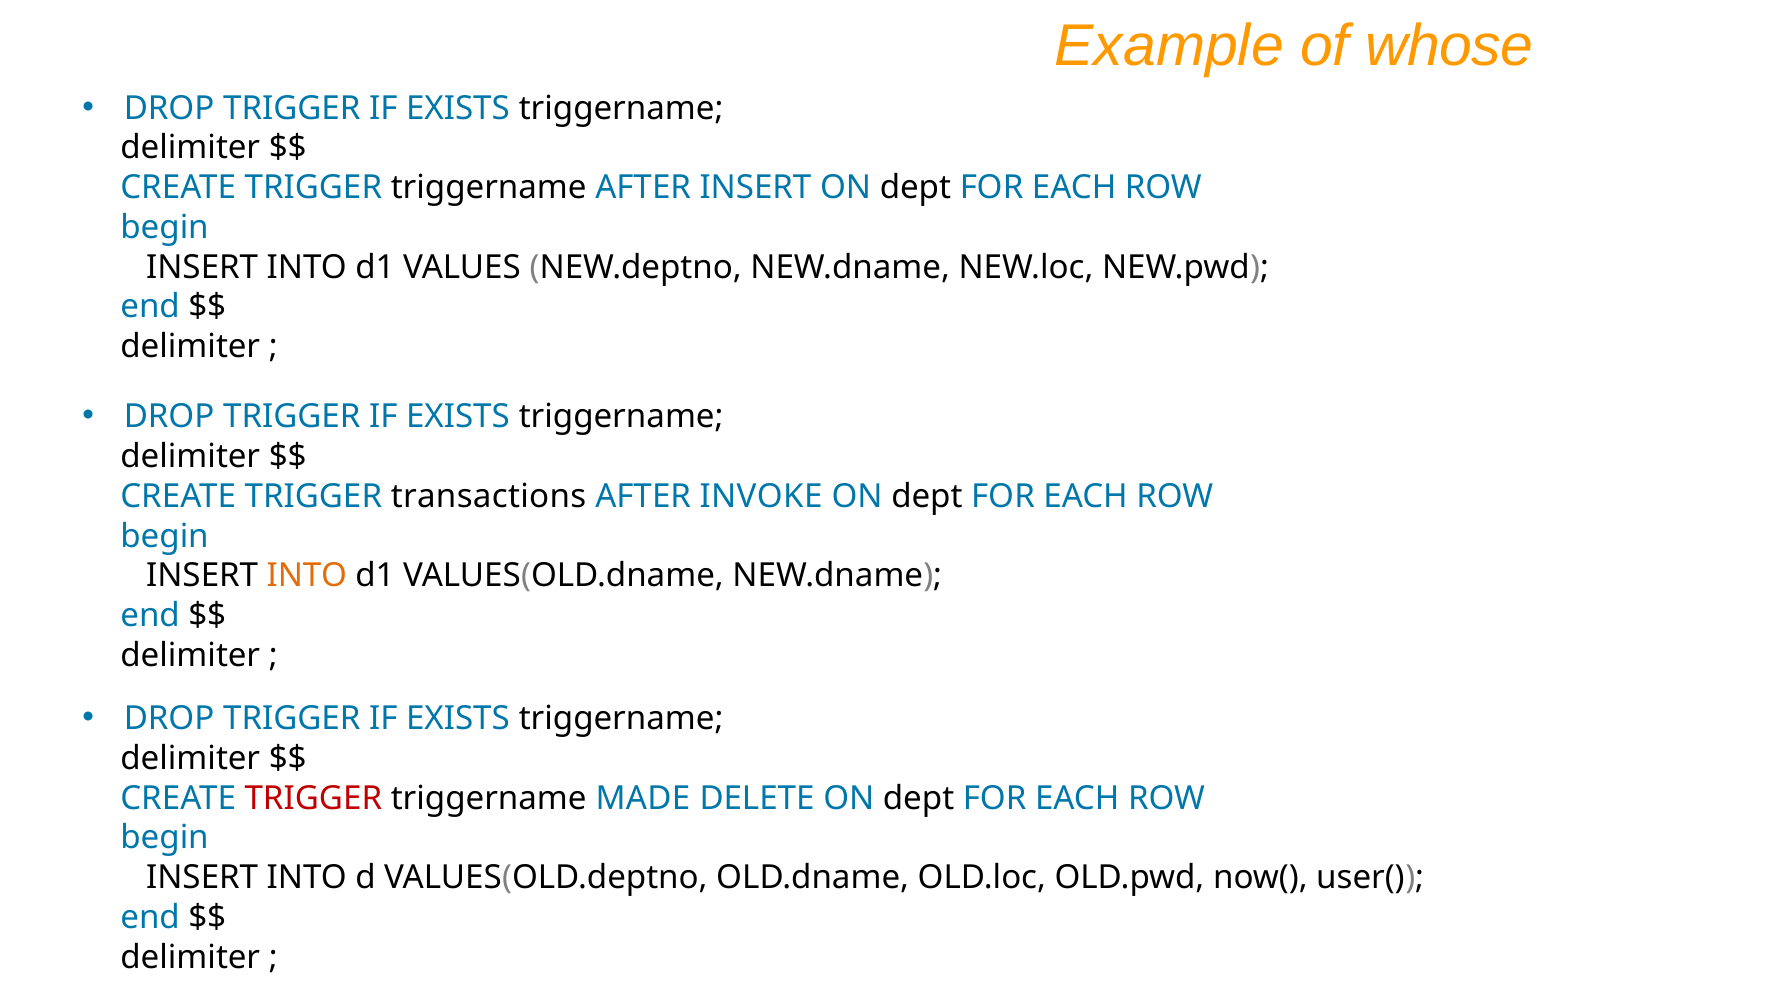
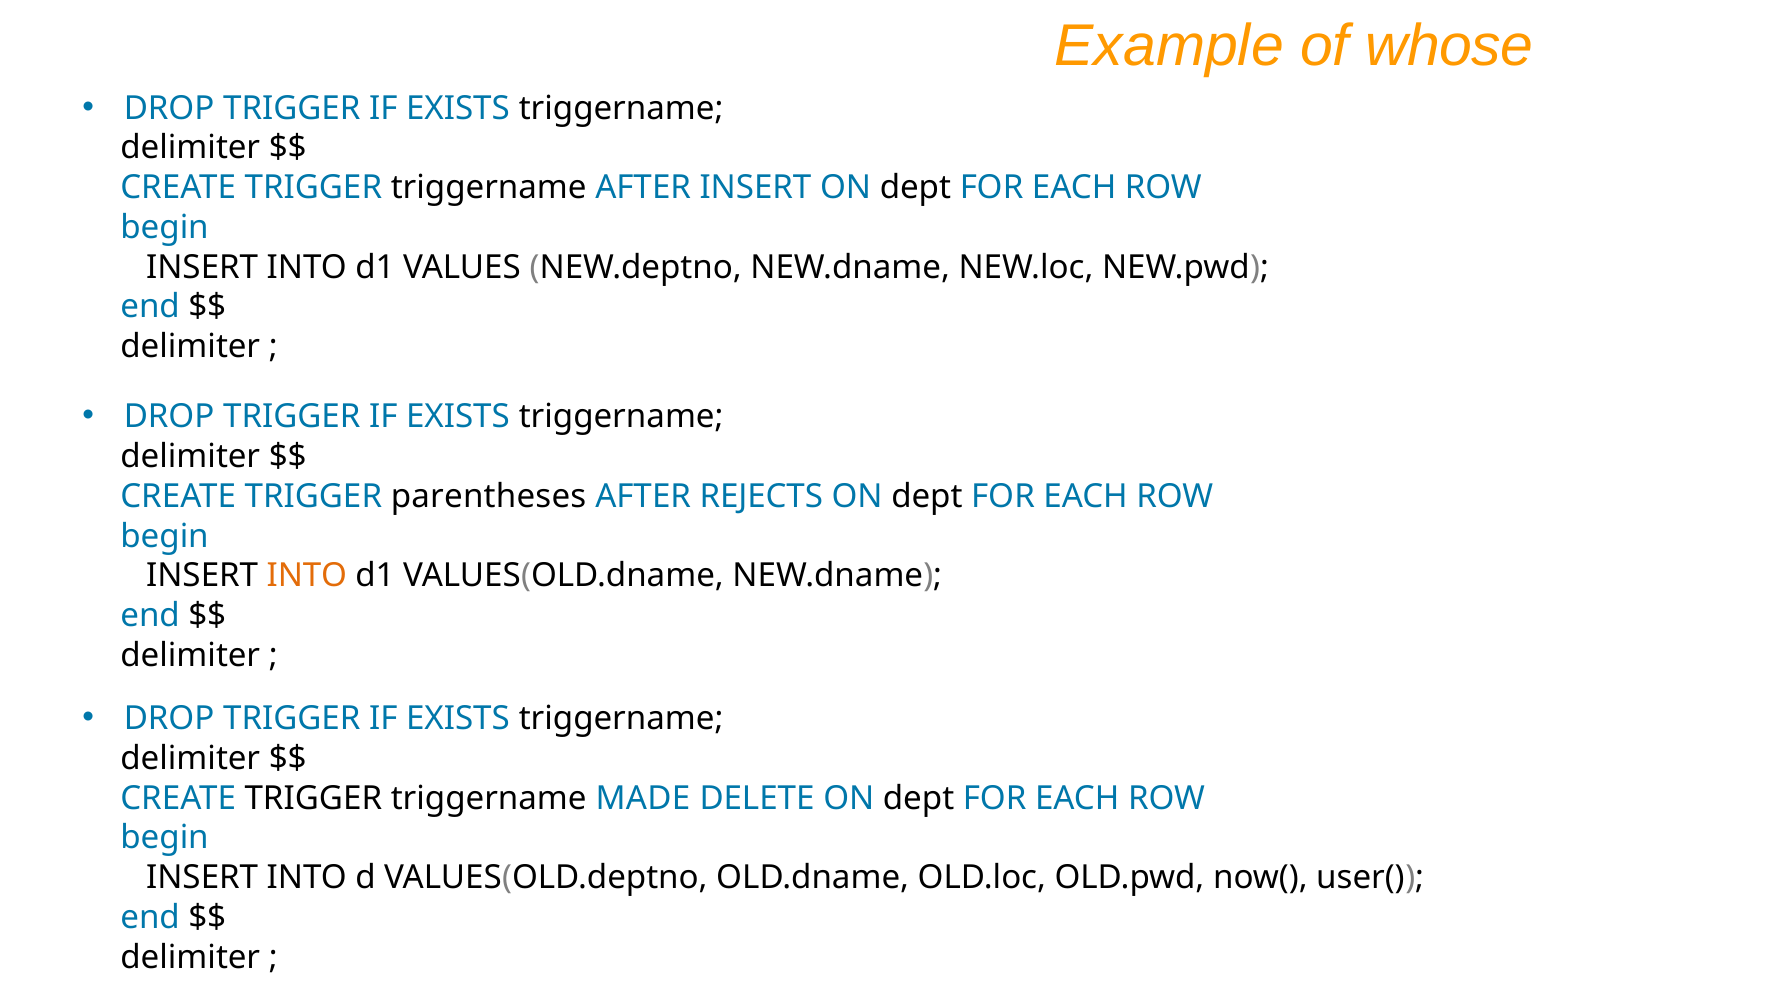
transactions: transactions -> parentheses
INVOKE: INVOKE -> REJECTS
TRIGGER at (313, 798) colour: red -> black
